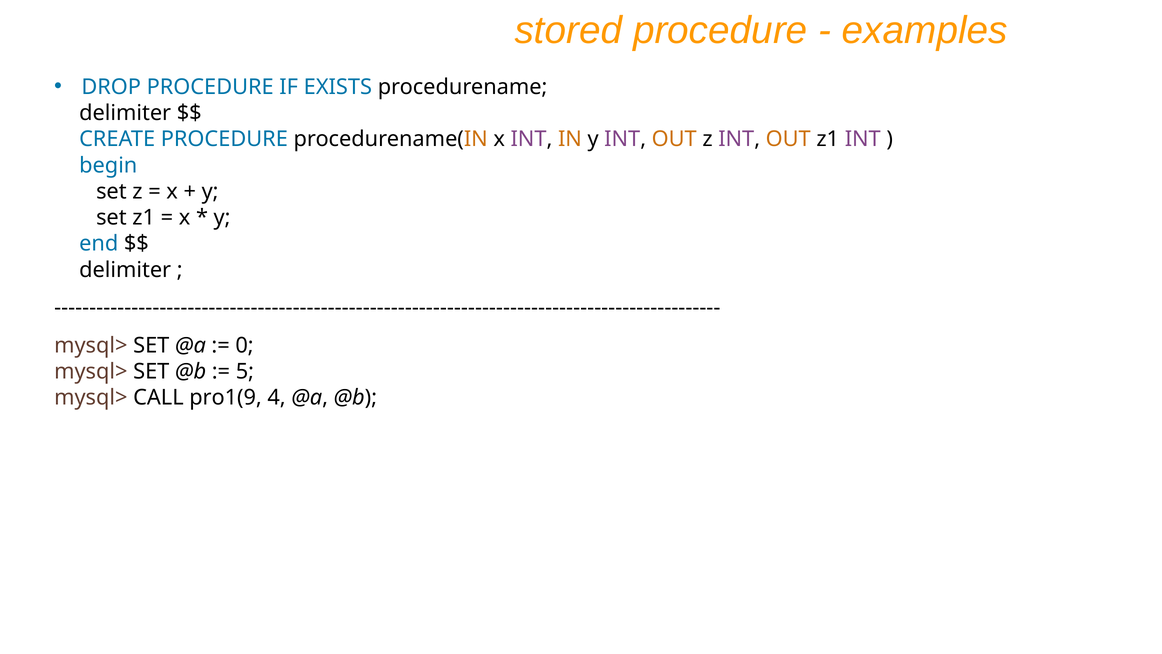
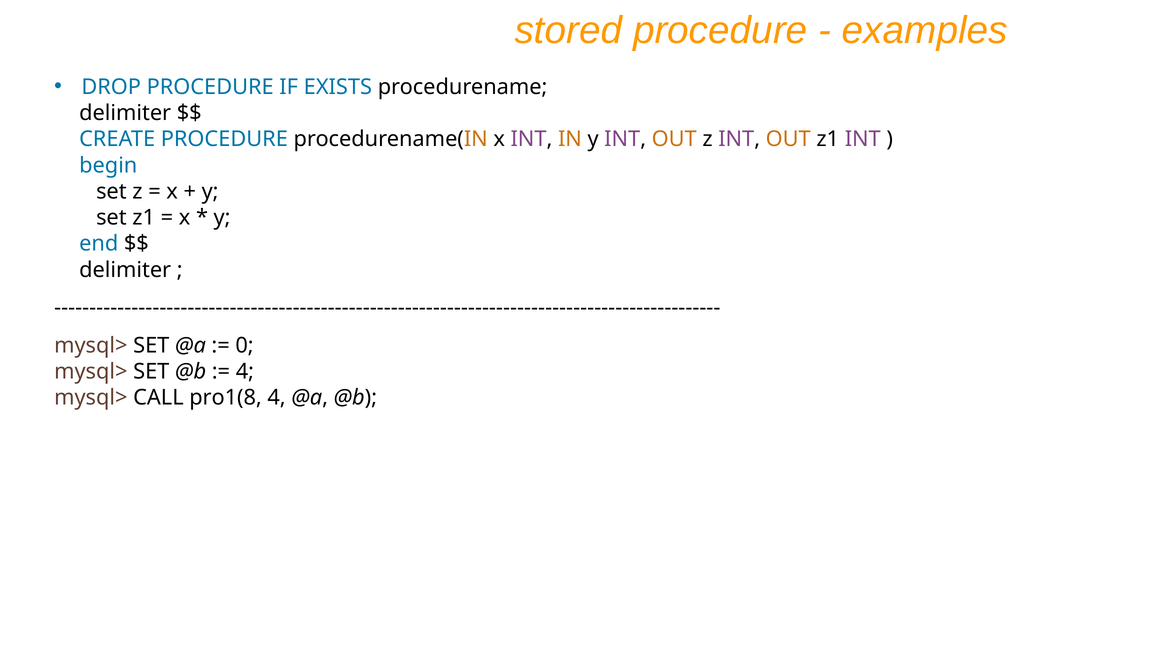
5 at (245, 371): 5 -> 4
pro1(9: pro1(9 -> pro1(8
